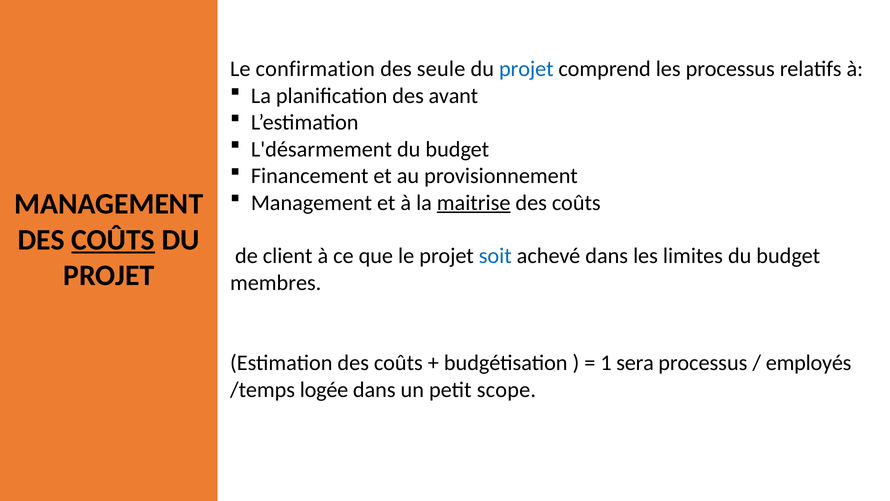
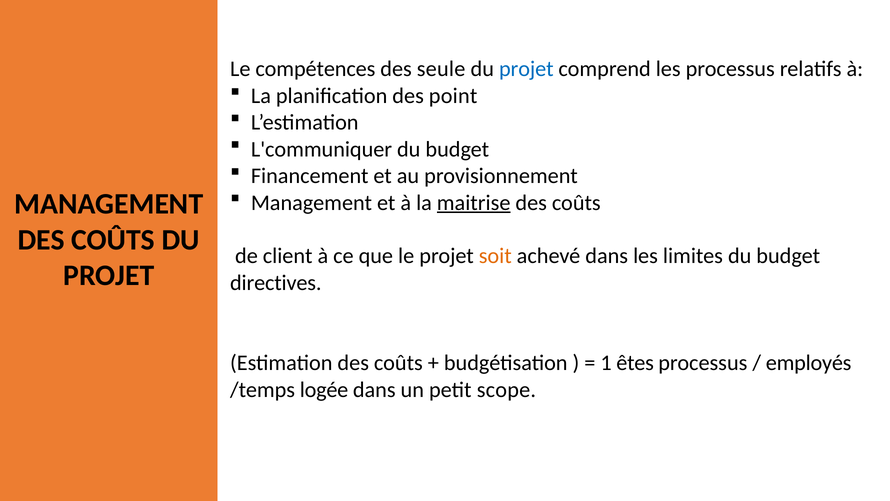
confirmation: confirmation -> compétences
avant: avant -> point
L'désarmement: L'désarmement -> L'communiquer
COÛTS at (113, 240) underline: present -> none
soit colour: blue -> orange
membres: membres -> directives
sera: sera -> êtes
